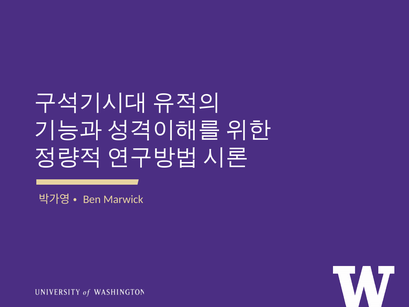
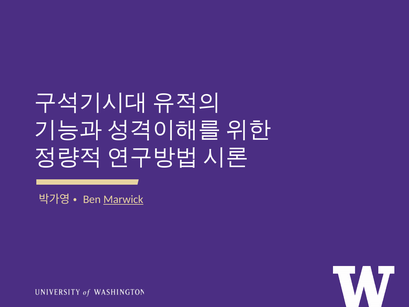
Marwick underline: none -> present
